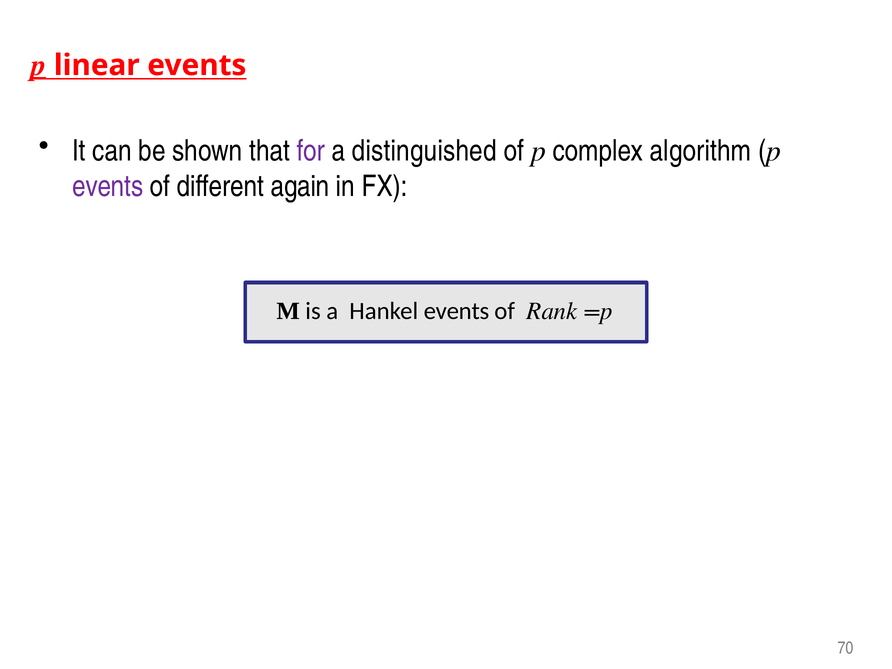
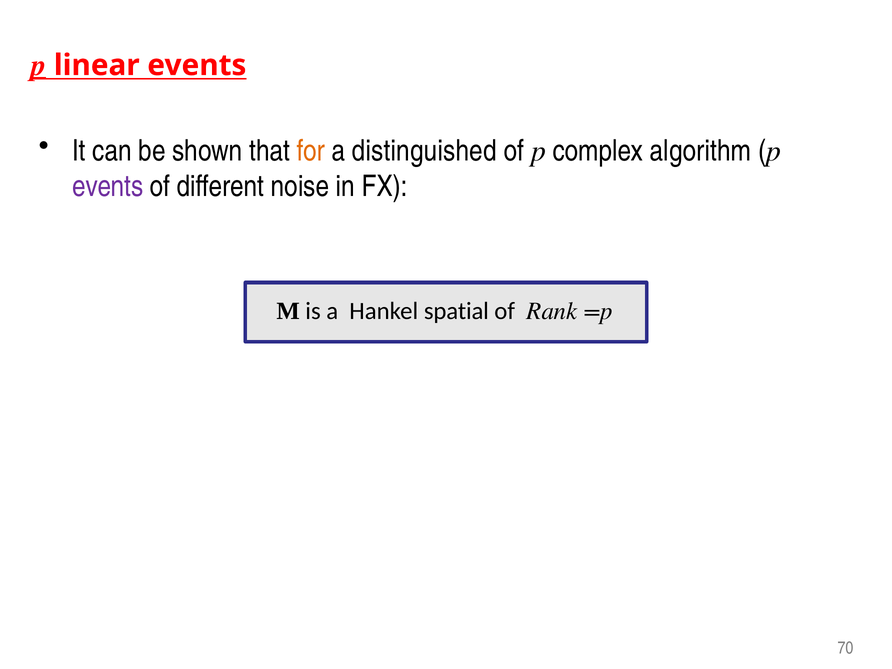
for colour: purple -> orange
again: again -> noise
Hankel events: events -> spatial
